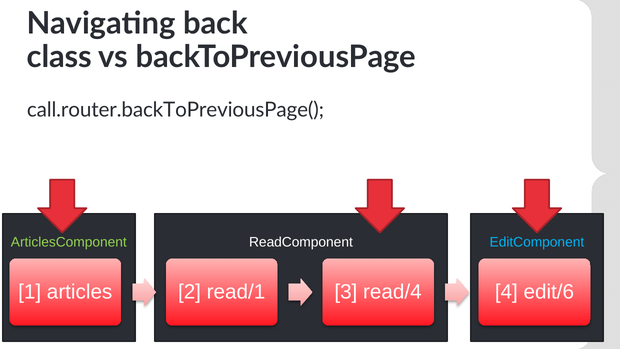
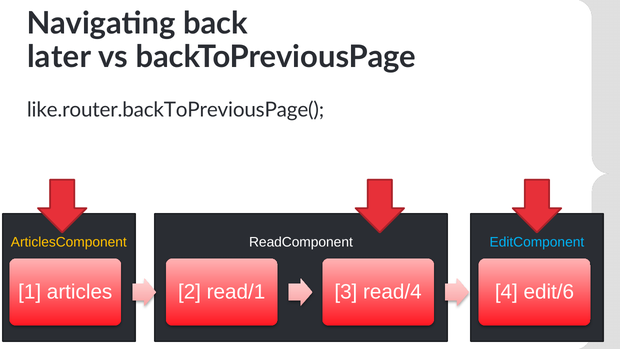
class: class -> later
call.router.backToPreviousPage(: call.router.backToPreviousPage( -> like.router.backToPreviousPage(
ArticlesComponent colour: light green -> yellow
